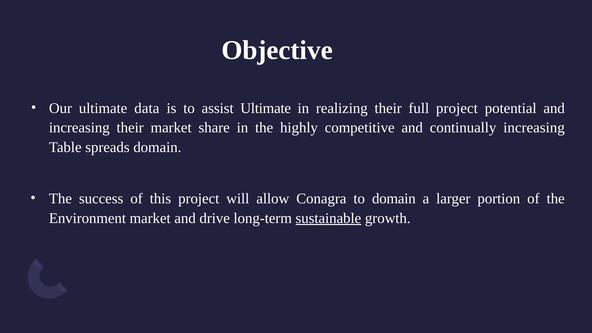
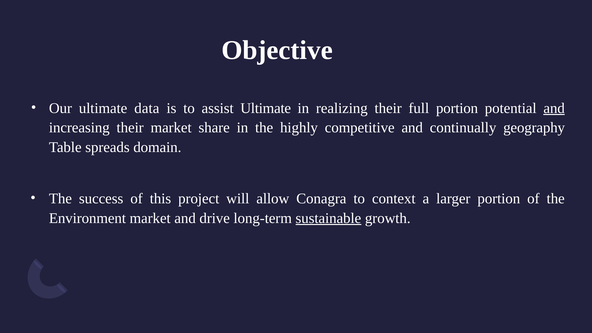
full project: project -> portion
and at (554, 108) underline: none -> present
continually increasing: increasing -> geography
to domain: domain -> context
